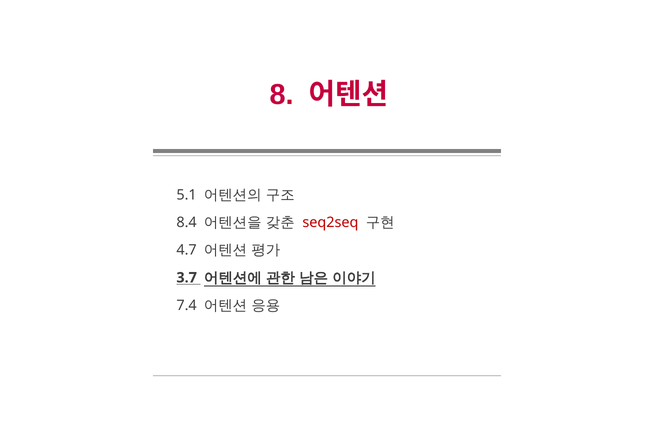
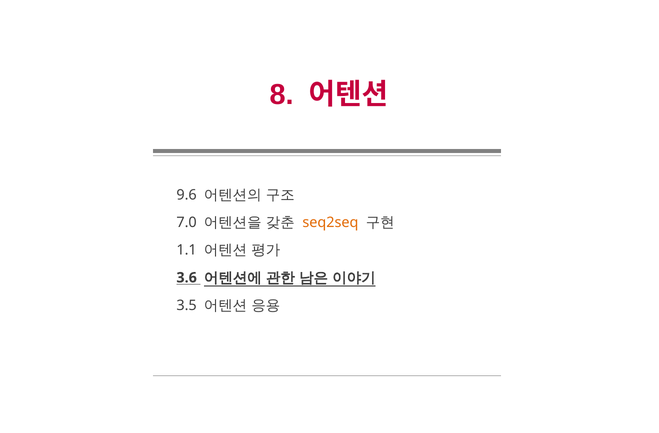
5.1: 5.1 -> 9.6
8.4: 8.4 -> 7.0
seq2seq colour: red -> orange
4.7: 4.7 -> 1.1
3.7: 3.7 -> 3.6
7.4: 7.4 -> 3.5
